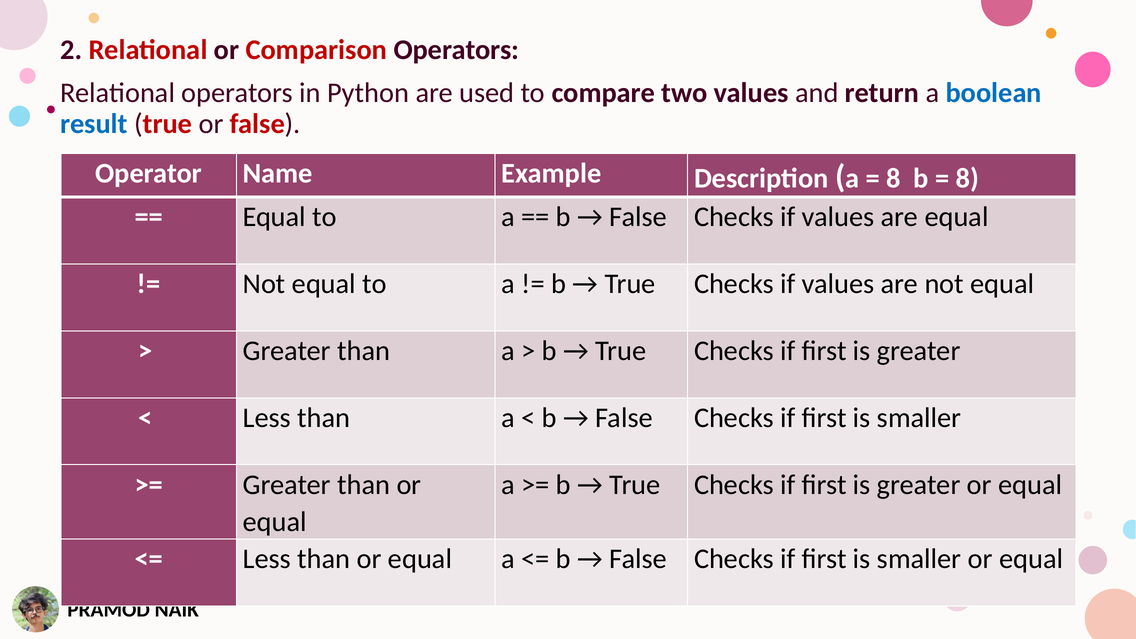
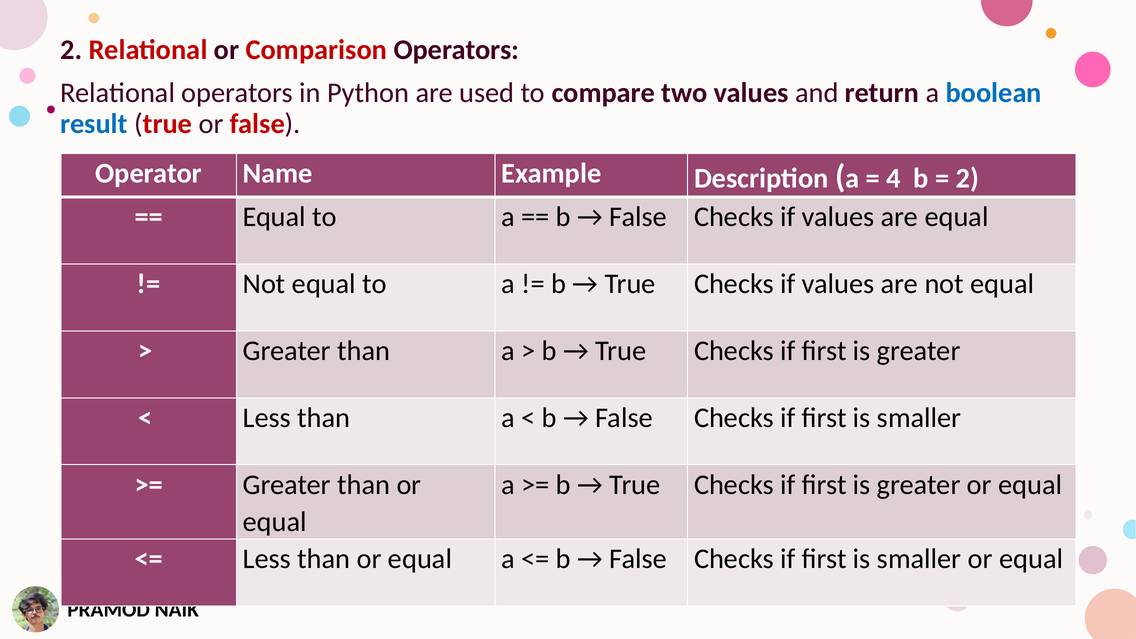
8 at (893, 179): 8 -> 4
8 at (967, 179): 8 -> 2
